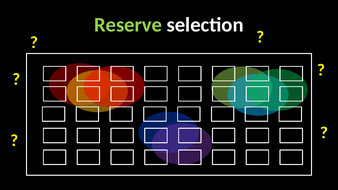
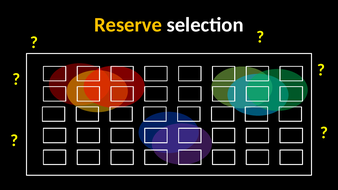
Reserve colour: light green -> yellow
